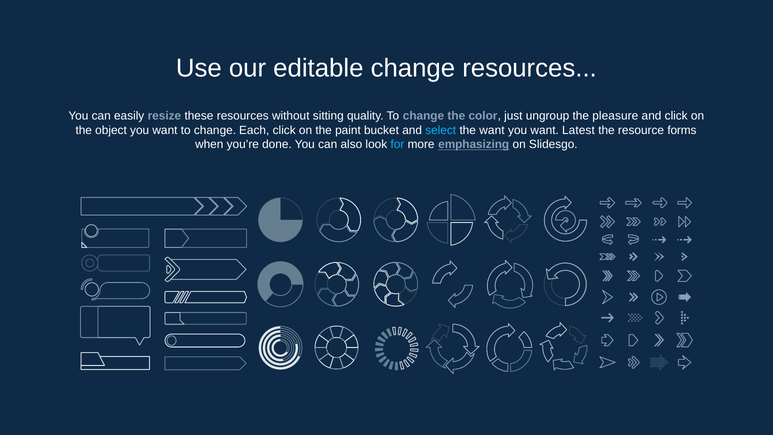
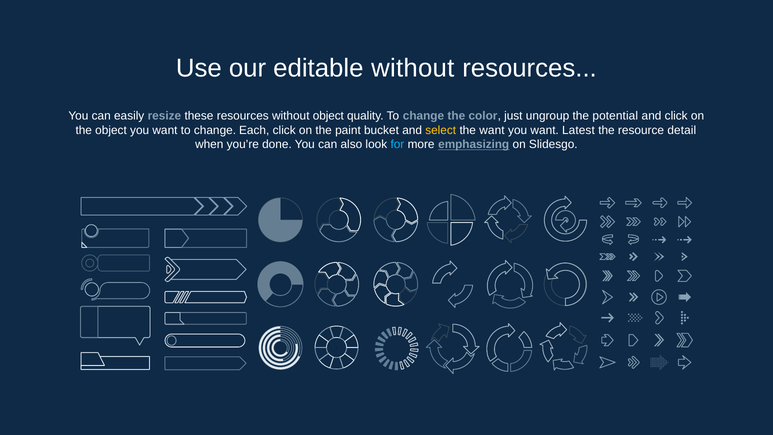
editable change: change -> without
without sitting: sitting -> object
pleasure: pleasure -> potential
select colour: light blue -> yellow
forms: forms -> detail
